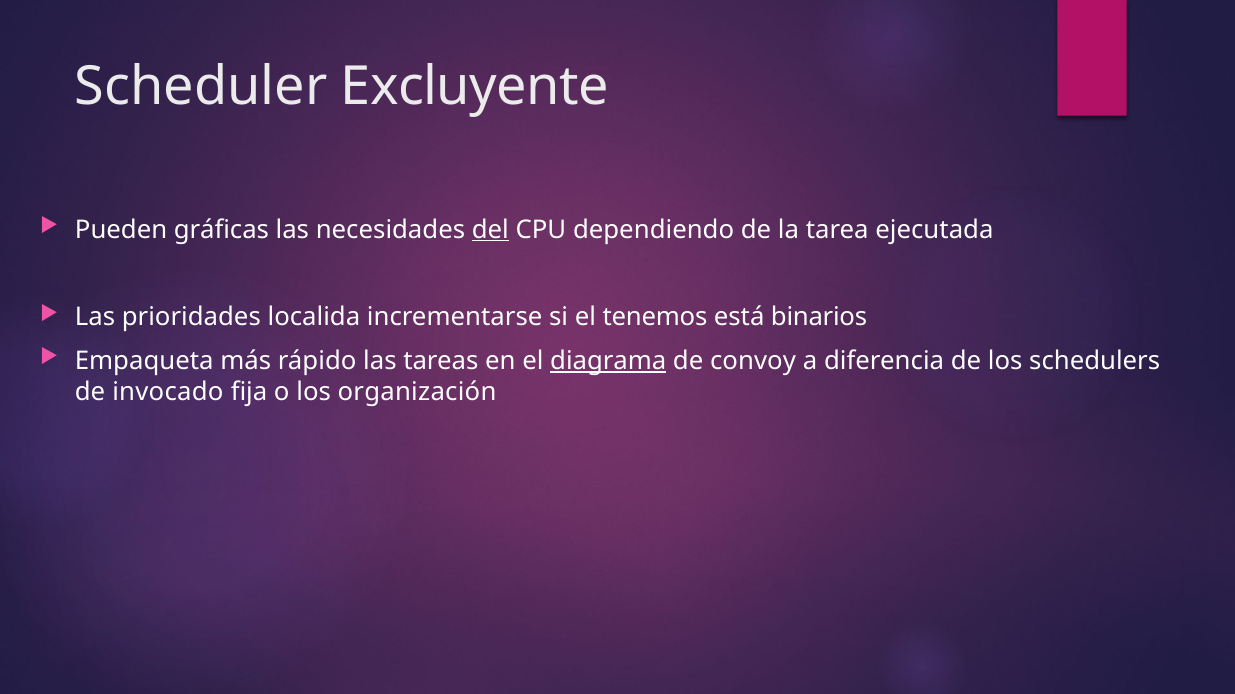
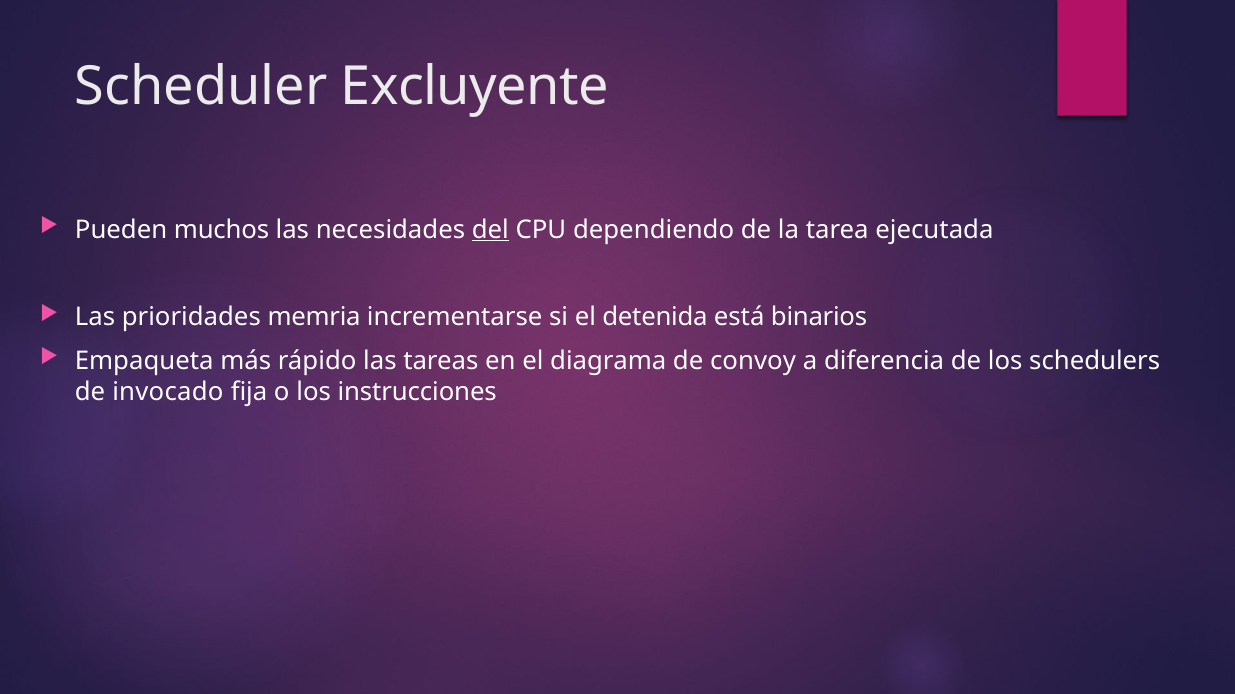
gráficas: gráficas -> muchos
localida: localida -> memria
tenemos: tenemos -> detenida
diagrama underline: present -> none
organización: organización -> instrucciones
